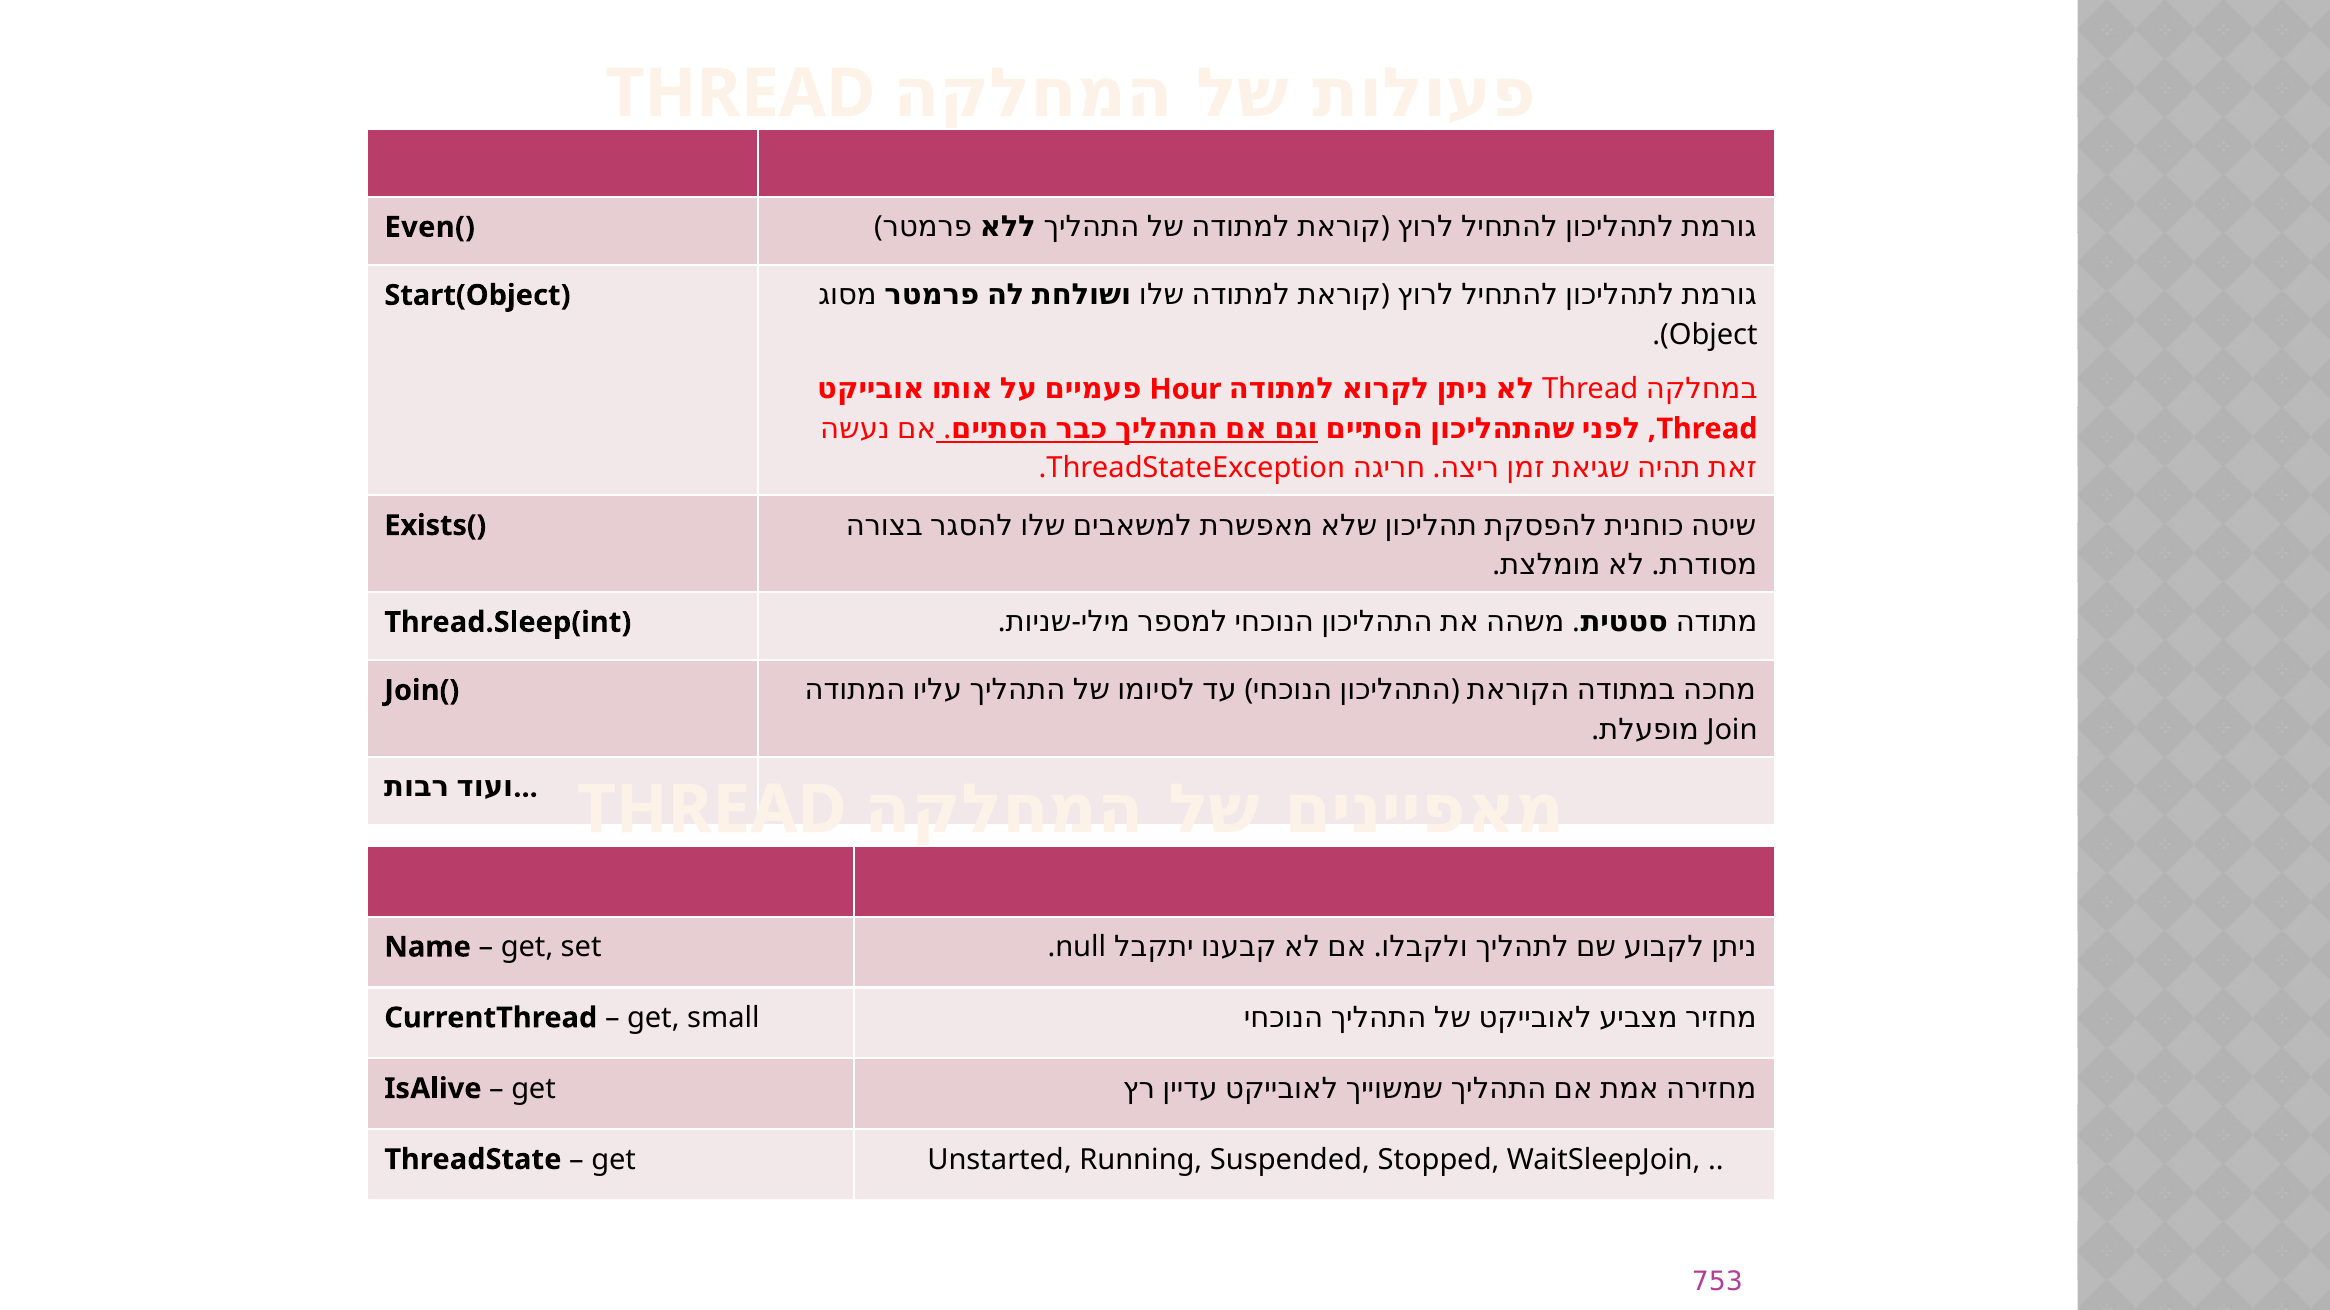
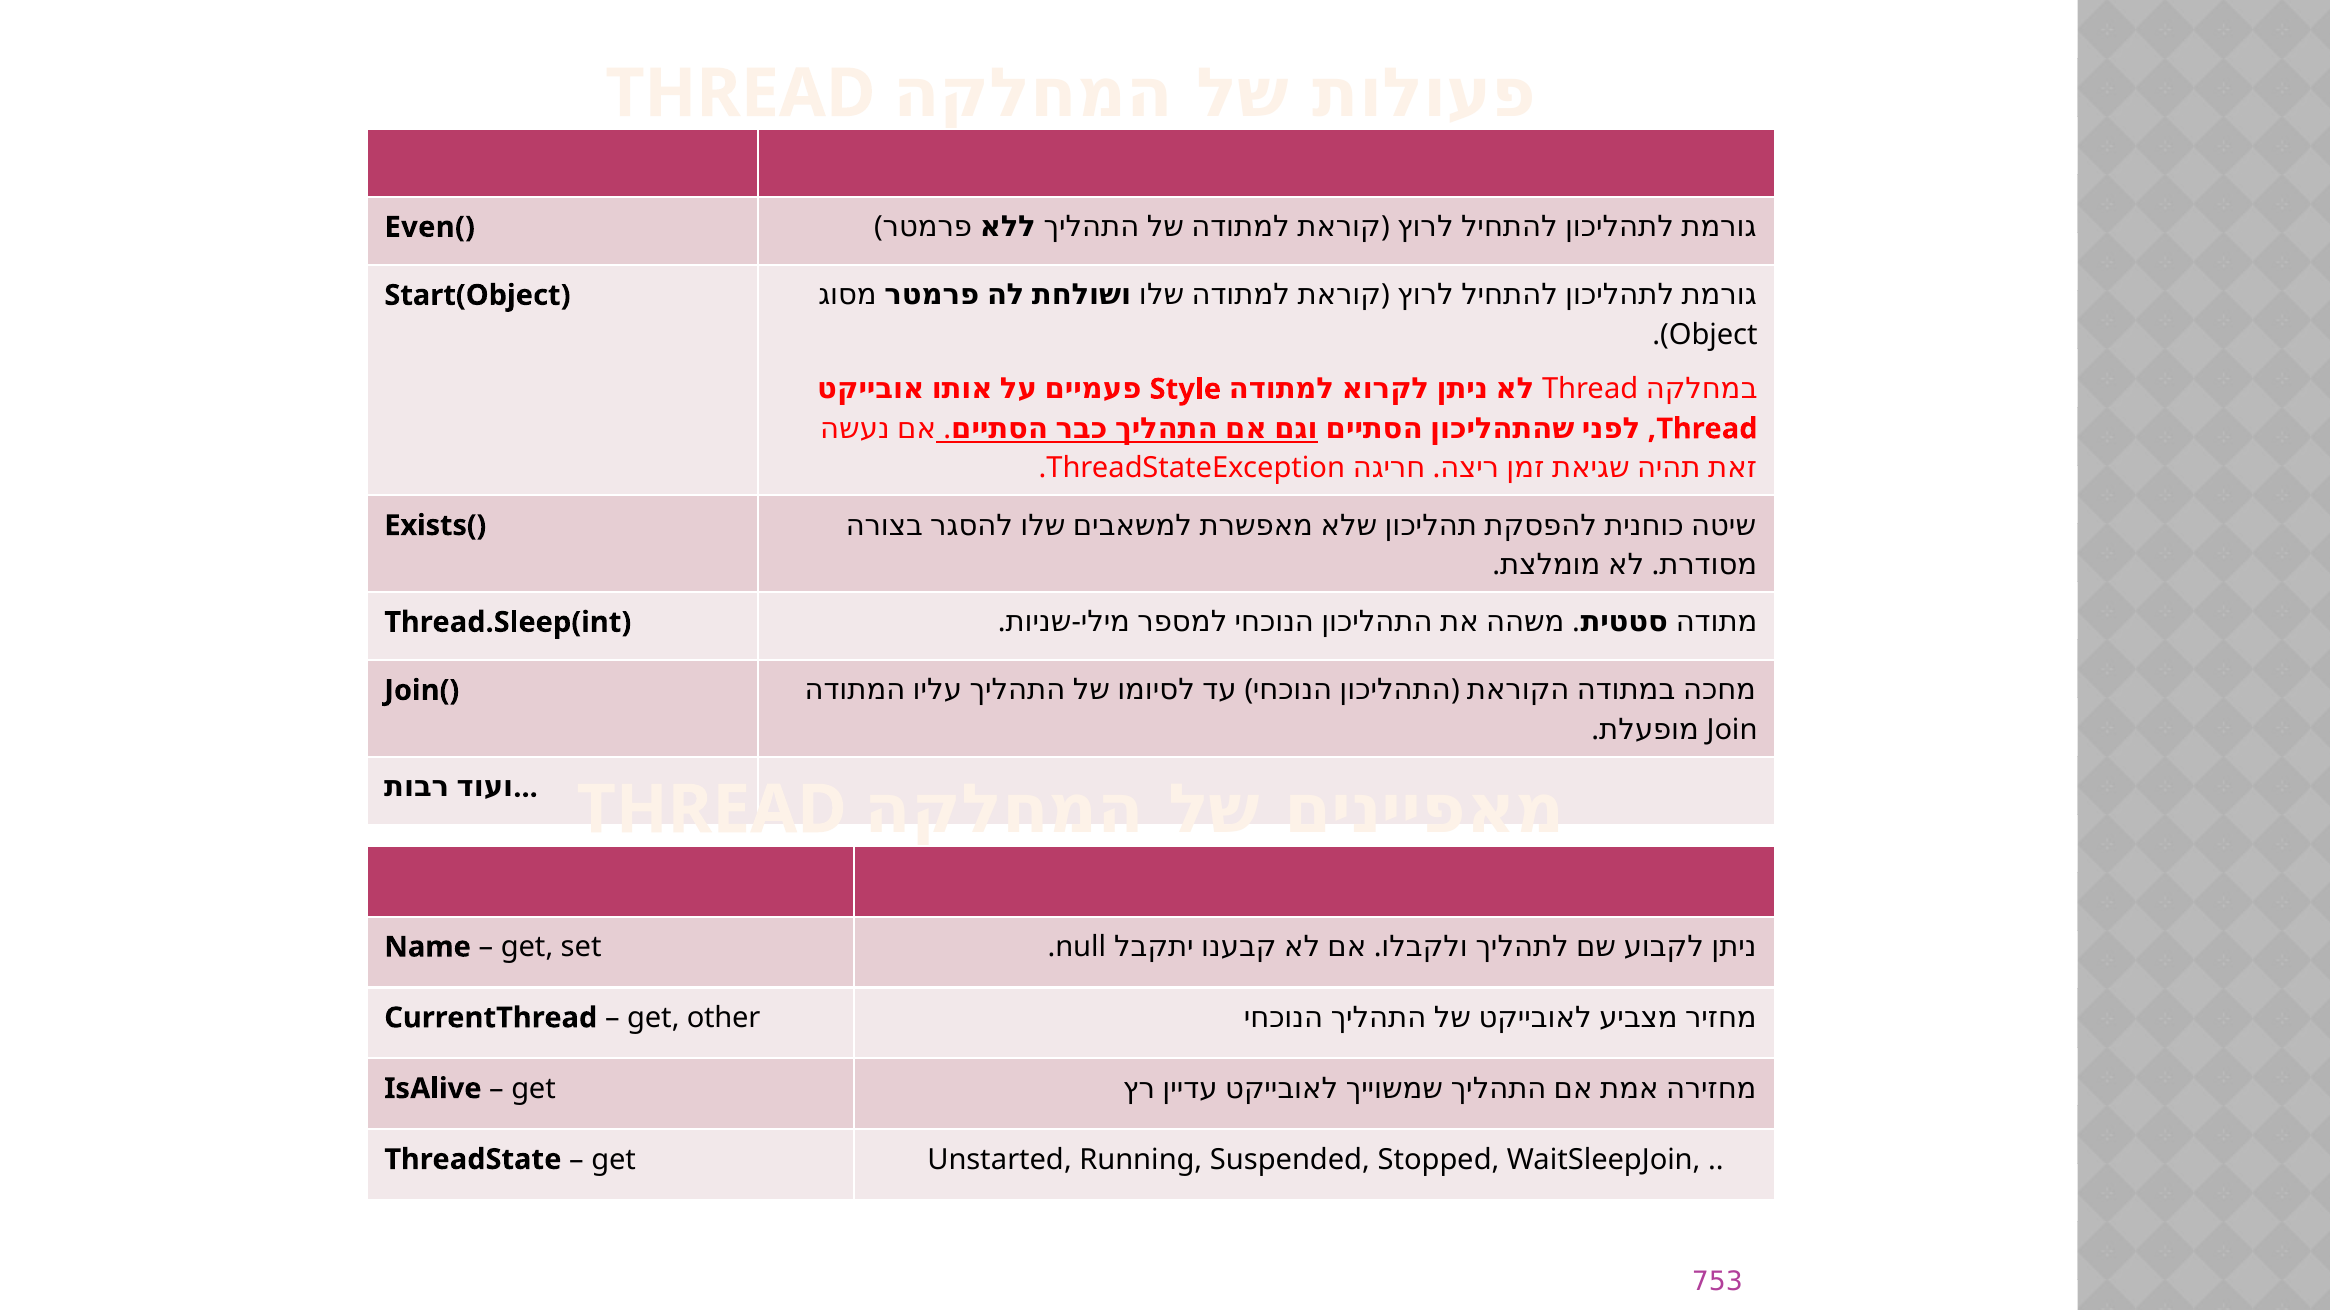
Hour: Hour -> Style
small: small -> other
